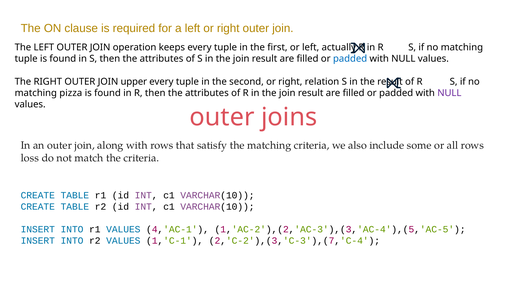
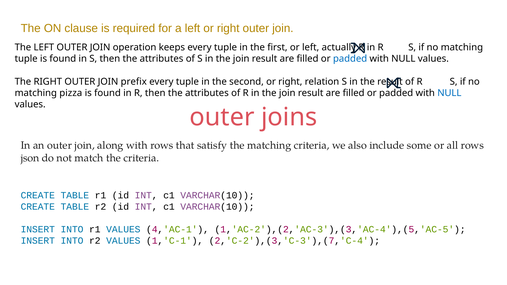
upper: upper -> prefix
NULL at (449, 93) colour: purple -> blue
loss: loss -> json
